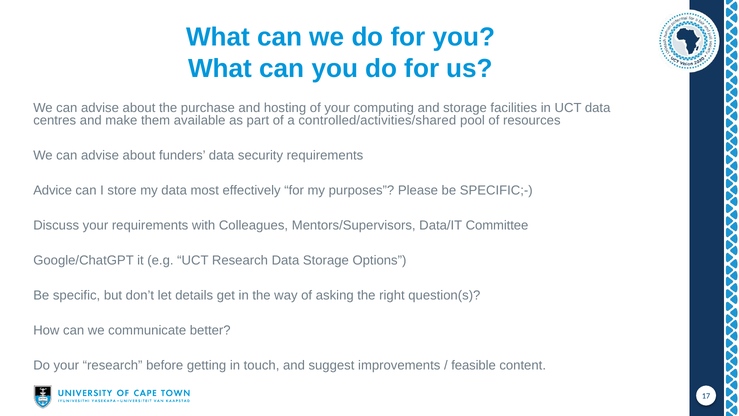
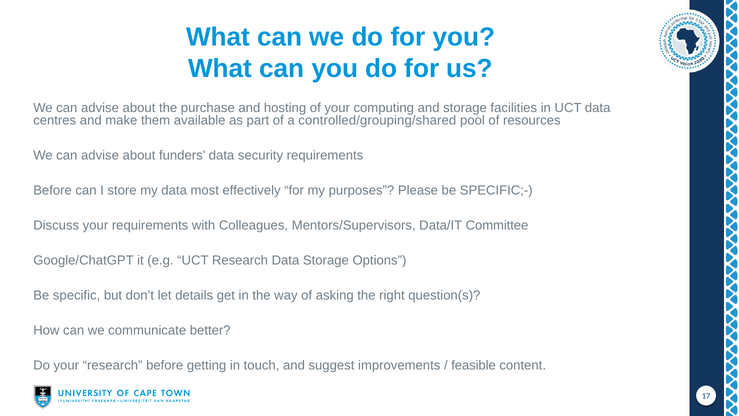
controlled/activities/shared: controlled/activities/shared -> controlled/grouping/shared
Advice at (53, 190): Advice -> Before
